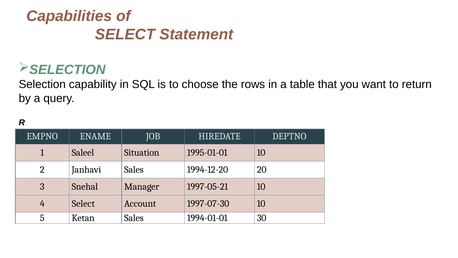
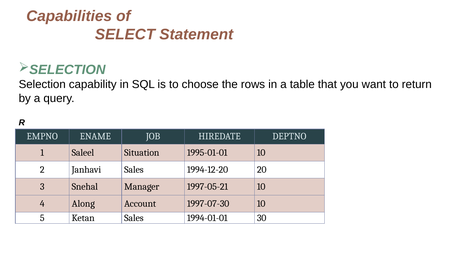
4 Select: Select -> Along
